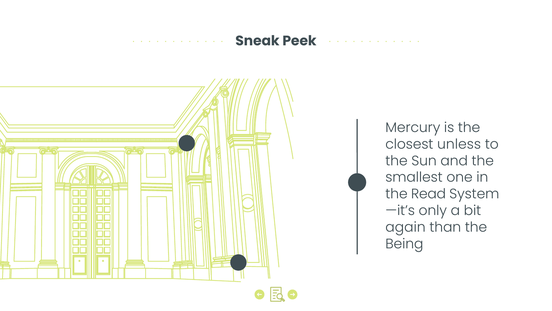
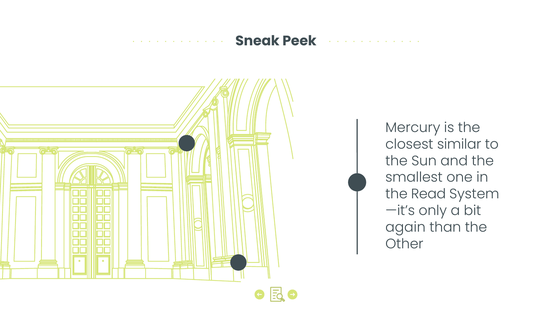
unless: unless -> similar
Being: Being -> Other
